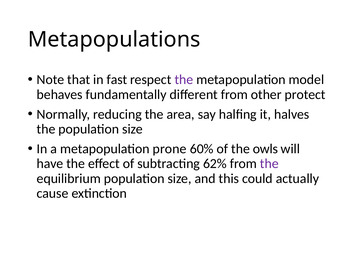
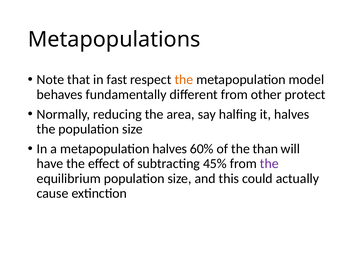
the at (184, 80) colour: purple -> orange
metapopulation prone: prone -> halves
owls: owls -> than
62%: 62% -> 45%
